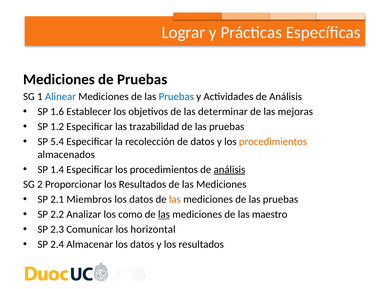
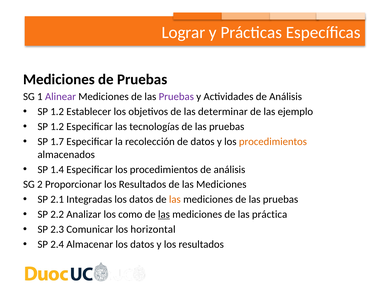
Alinear colour: blue -> purple
Pruebas at (176, 97) colour: blue -> purple
1.6 at (57, 112): 1.6 -> 1.2
mejoras: mejoras -> ejemplo
trazabilidad: trazabilidad -> tecnologías
5.4: 5.4 -> 1.7
análisis at (229, 169) underline: present -> none
Miembros: Miembros -> Integradas
maestro: maestro -> práctica
